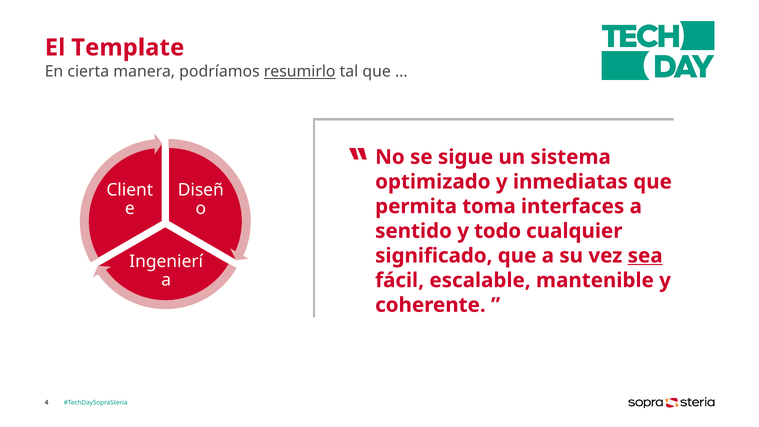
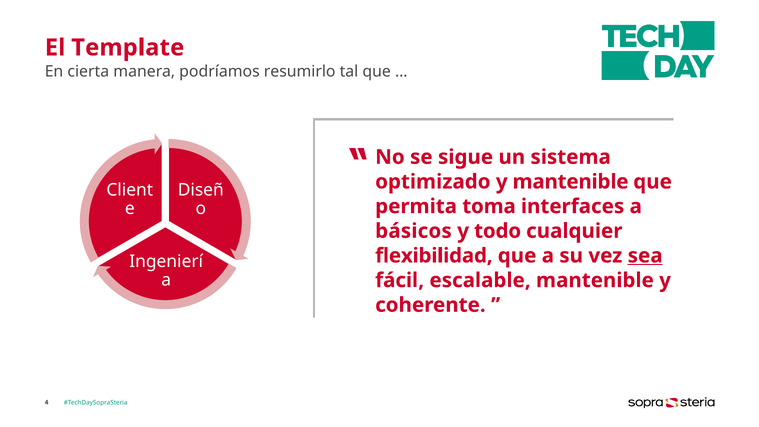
resumirlo underline: present -> none
y inmediatas: inmediatas -> mantenible
sentido: sentido -> básicos
significado: significado -> flexibilidad
